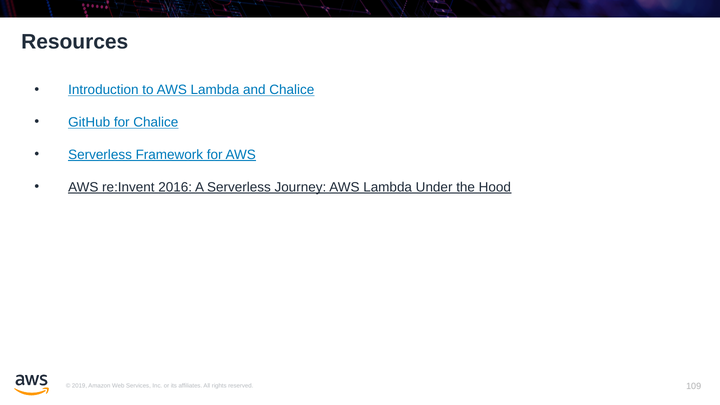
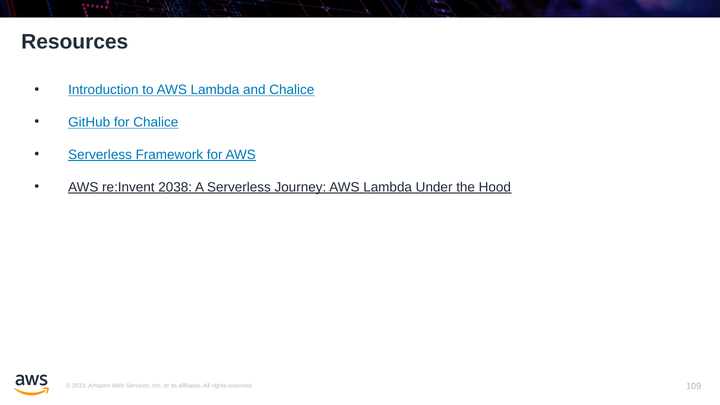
2016: 2016 -> 2038
